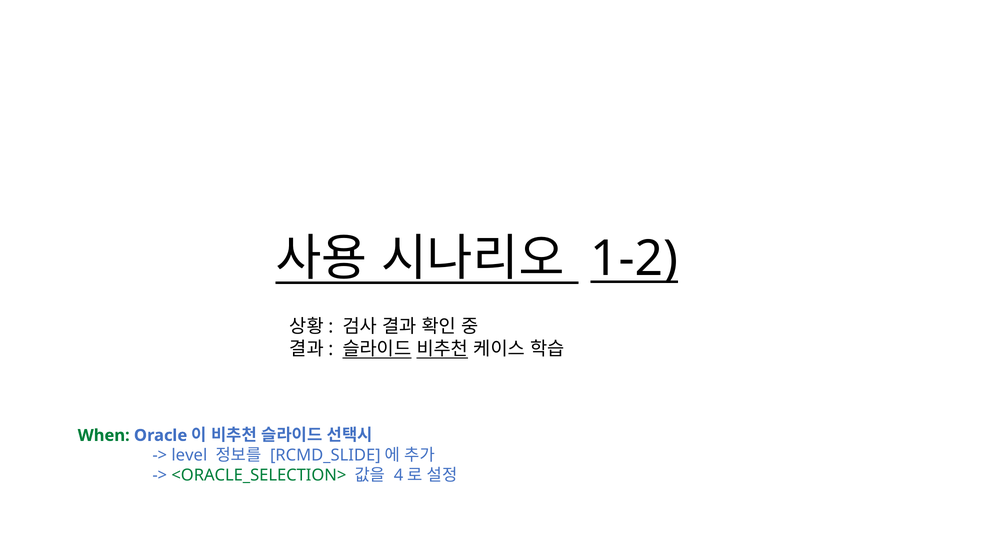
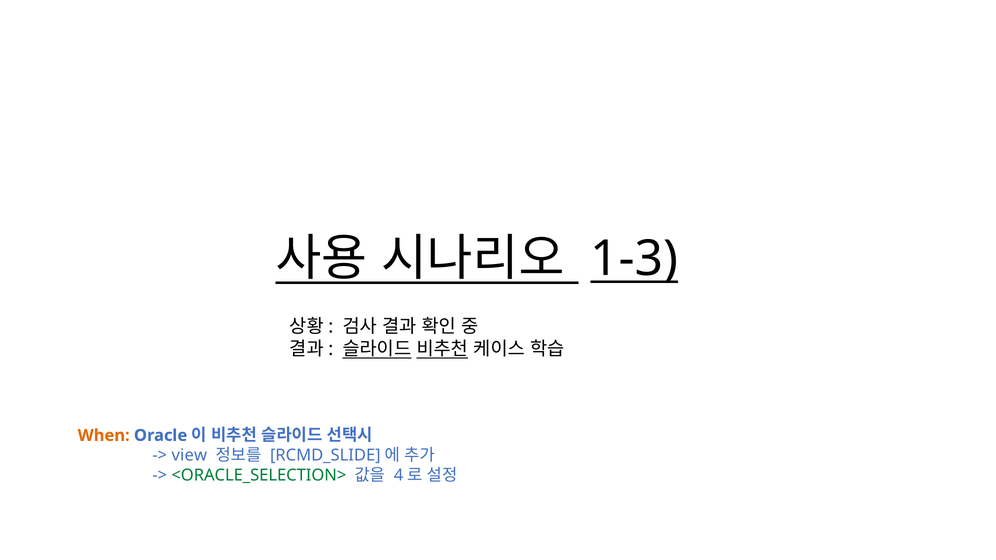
1-2: 1-2 -> 1-3
When colour: green -> orange
level: level -> view
